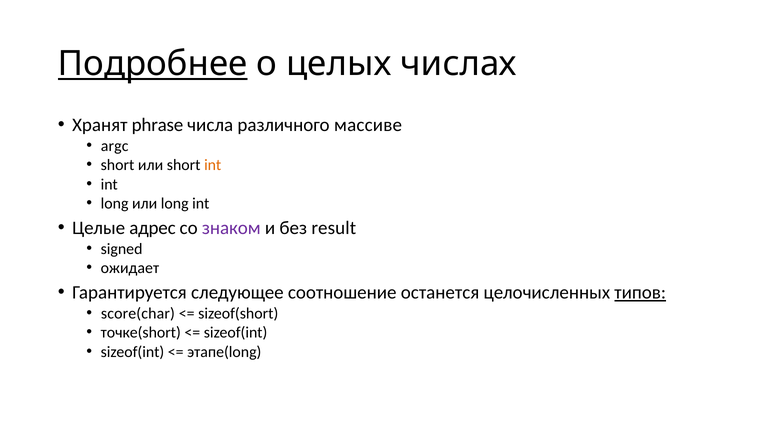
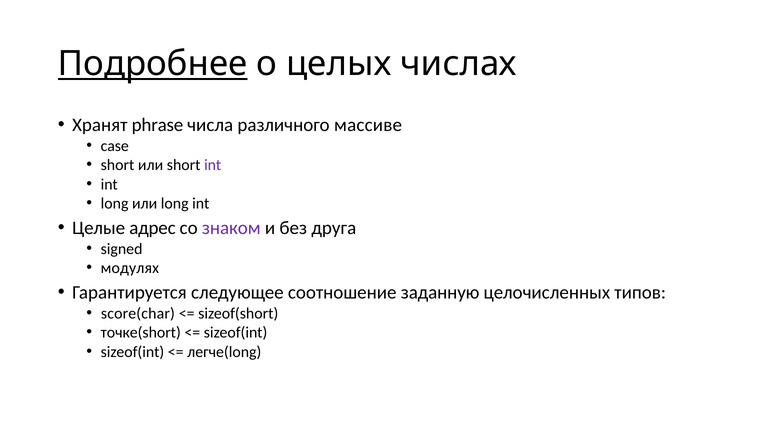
argc: argc -> case
int at (213, 165) colour: orange -> purple
result: result -> друга
ожидает: ожидает -> модулях
останется: останется -> заданную
типов underline: present -> none
этапе(long: этапе(long -> легче(long
